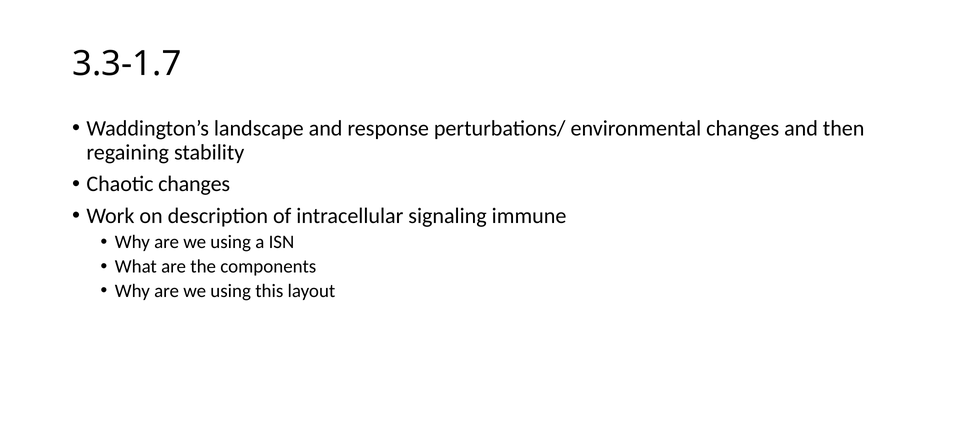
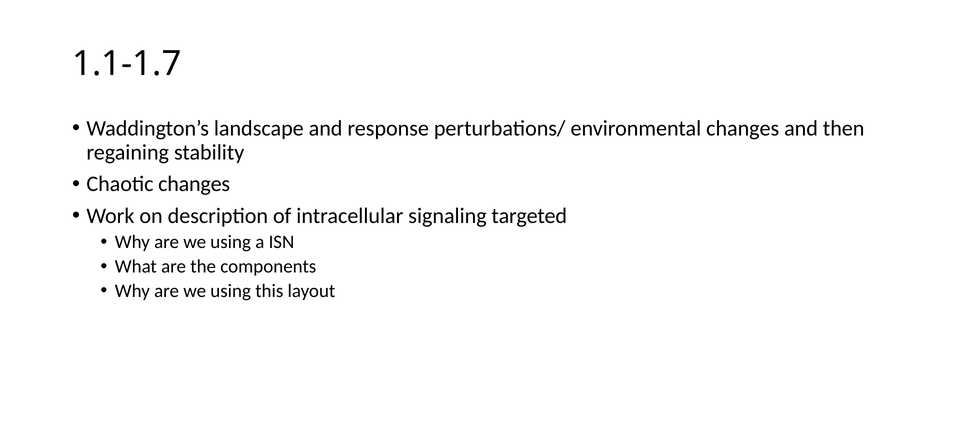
3.3-1.7: 3.3-1.7 -> 1.1-1.7
immune: immune -> targeted
